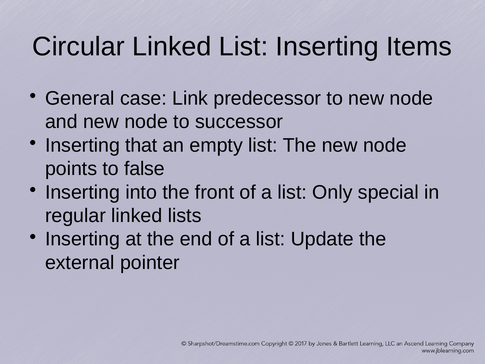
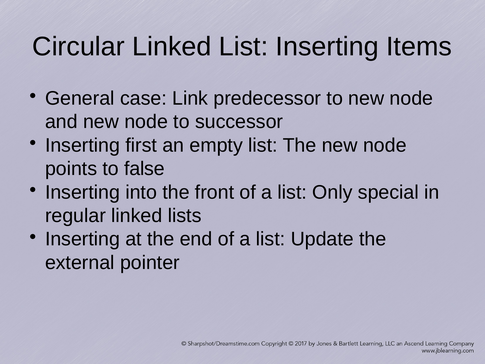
that: that -> first
